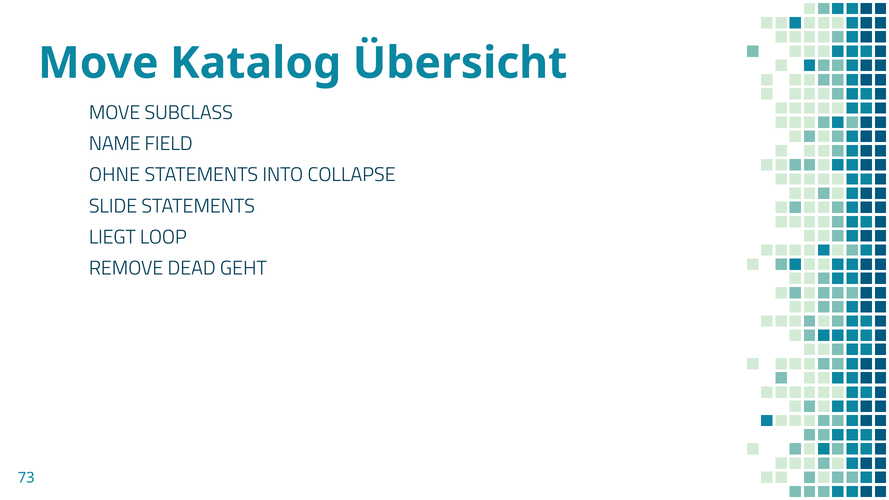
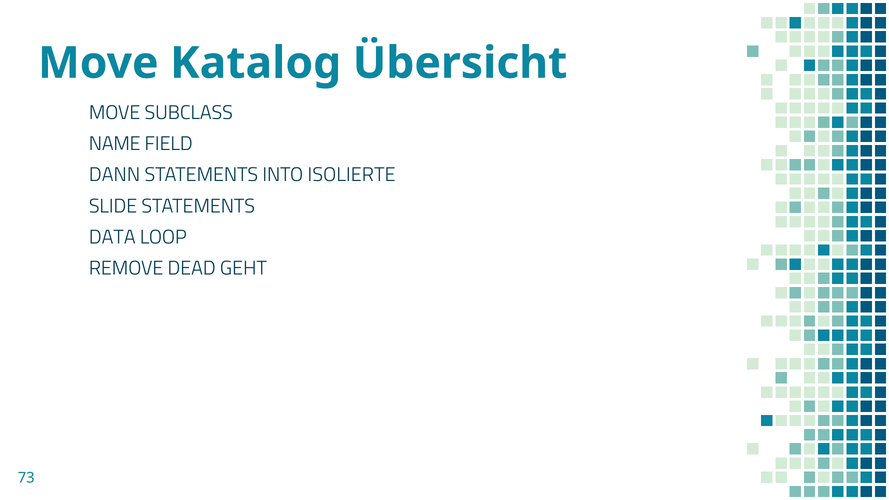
OHNE: OHNE -> DANN
COLLAPSE: COLLAPSE -> ISOLIERTE
LIEGT: LIEGT -> DATA
